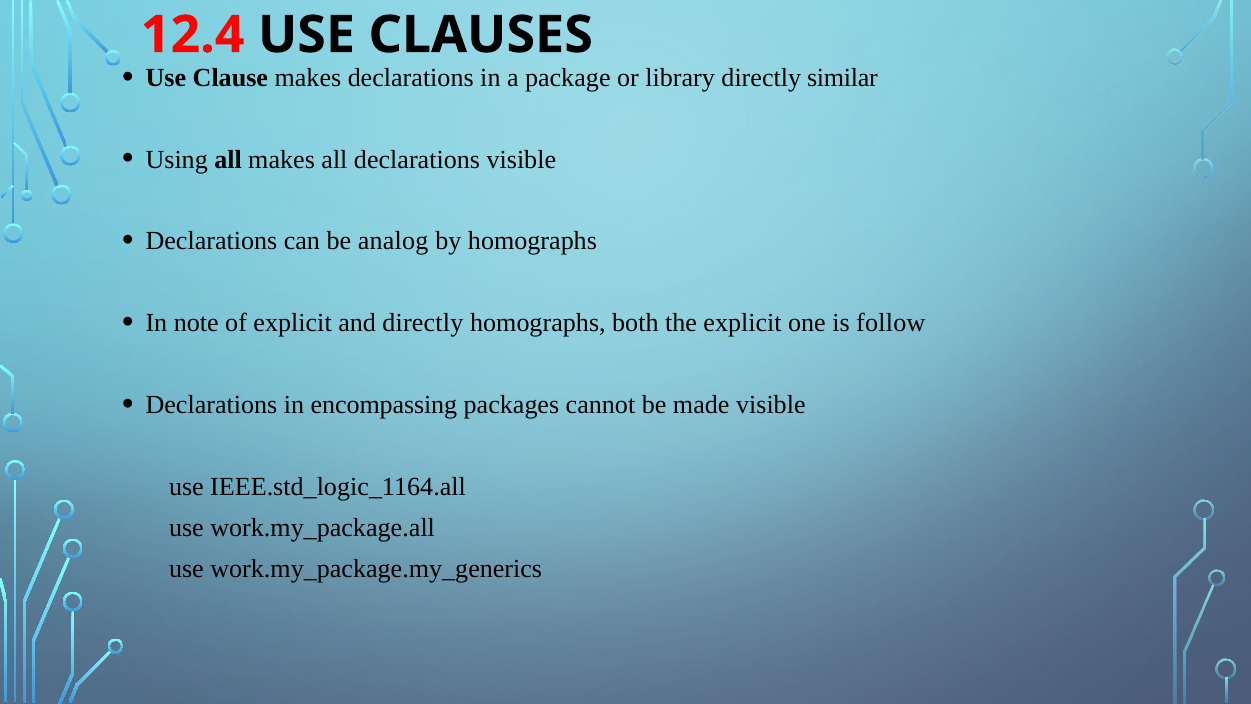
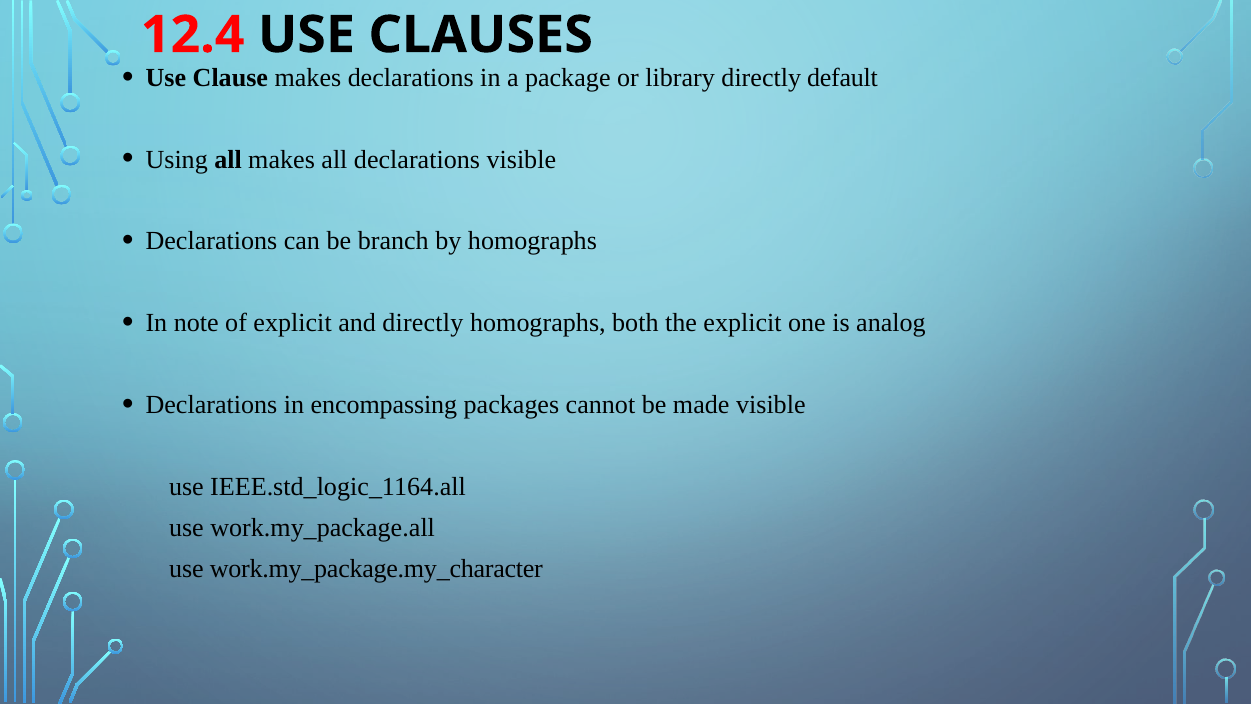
similar: similar -> default
analog: analog -> branch
follow: follow -> analog
work.my_package.my_generics: work.my_package.my_generics -> work.my_package.my_character
